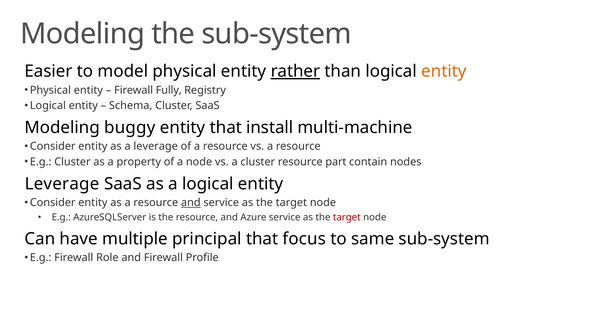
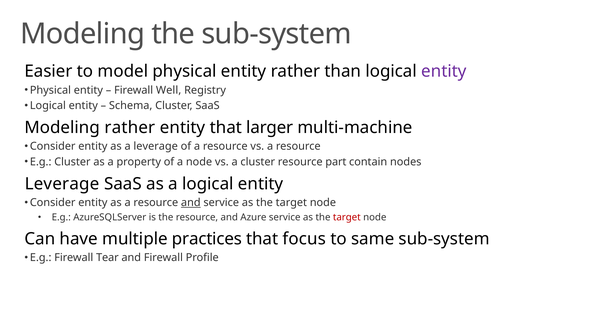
rather at (295, 71) underline: present -> none
entity at (444, 71) colour: orange -> purple
Fully: Fully -> Well
Modeling buggy: buggy -> rather
install: install -> larger
principal: principal -> practices
Role: Role -> Tear
